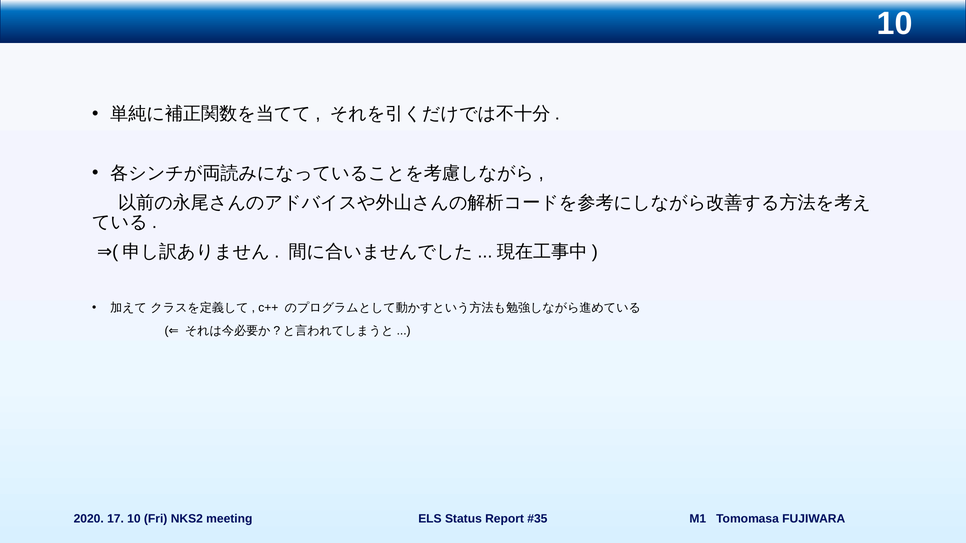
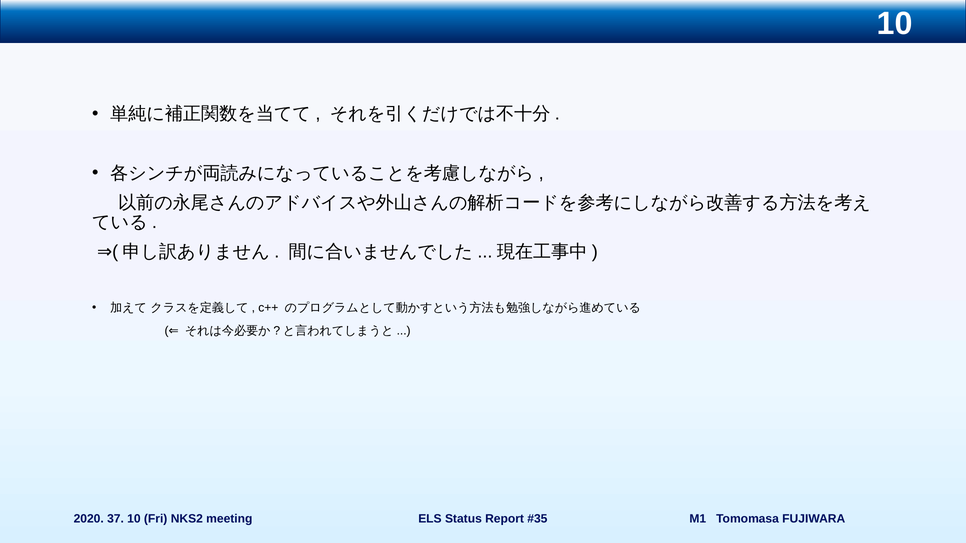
17: 17 -> 37
